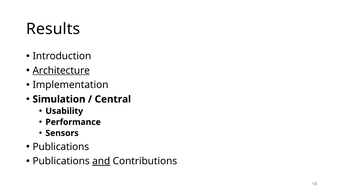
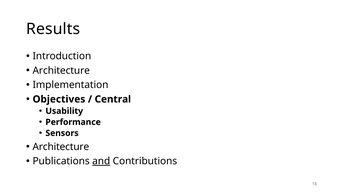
Architecture at (61, 70) underline: present -> none
Simulation: Simulation -> Objectives
Publications at (61, 147): Publications -> Architecture
